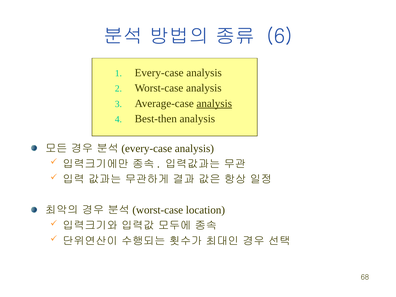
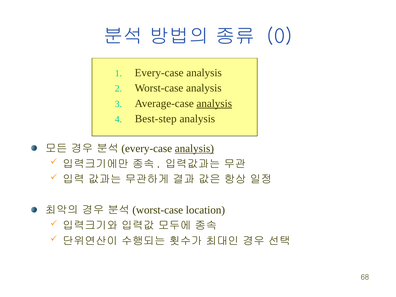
6: 6 -> 0
Best-then: Best-then -> Best-step
analysis at (194, 149) underline: none -> present
